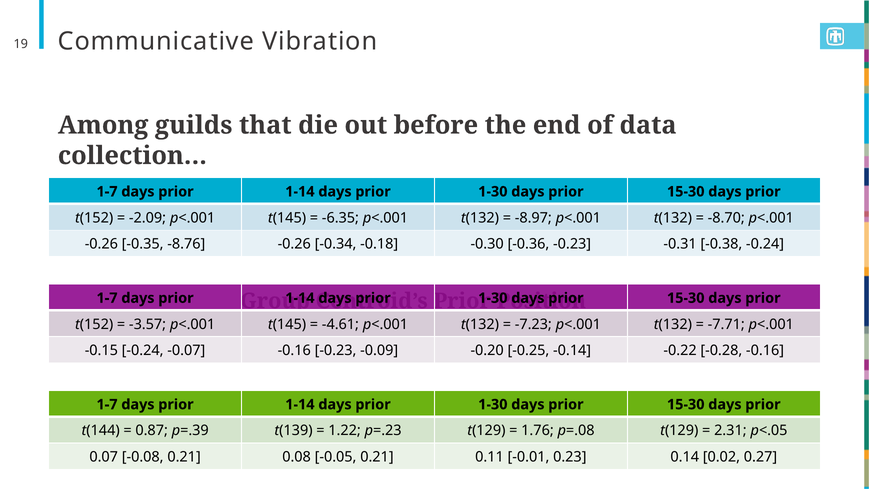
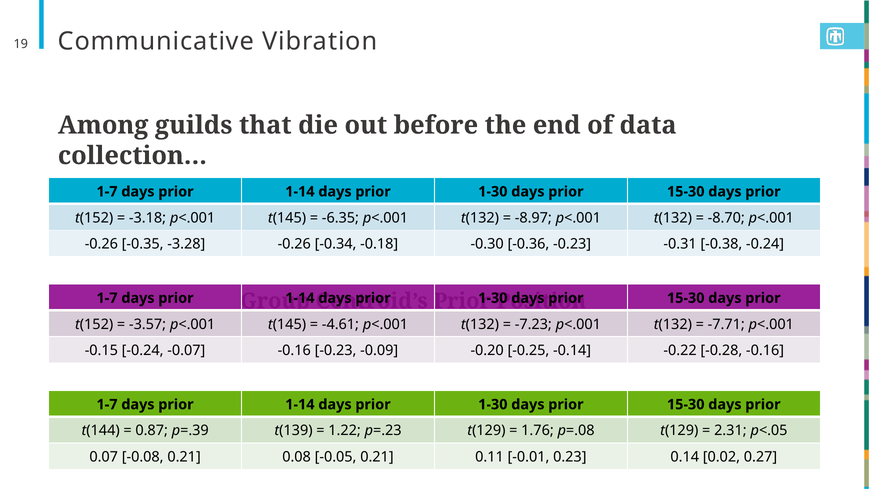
-2.09: -2.09 -> -3.18
-8.76: -8.76 -> -3.28
